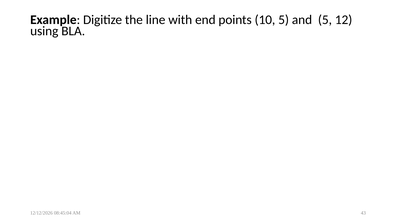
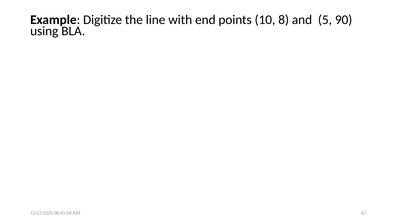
10 5: 5 -> 8
12: 12 -> 90
